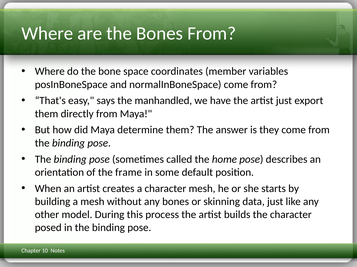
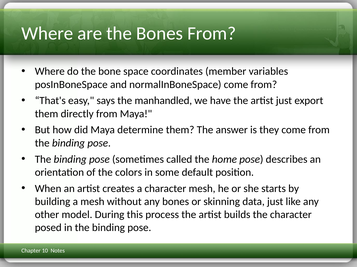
frame: frame -> colors
